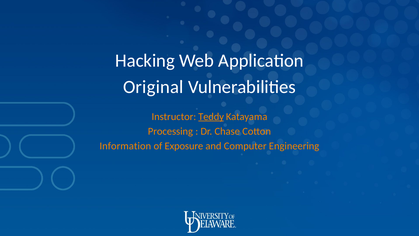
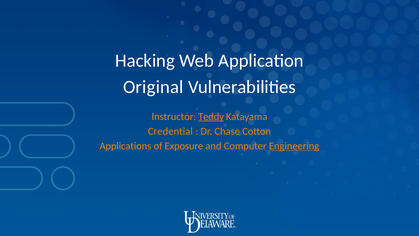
Processing: Processing -> Credential
Information: Information -> Applications
Engineering underline: none -> present
